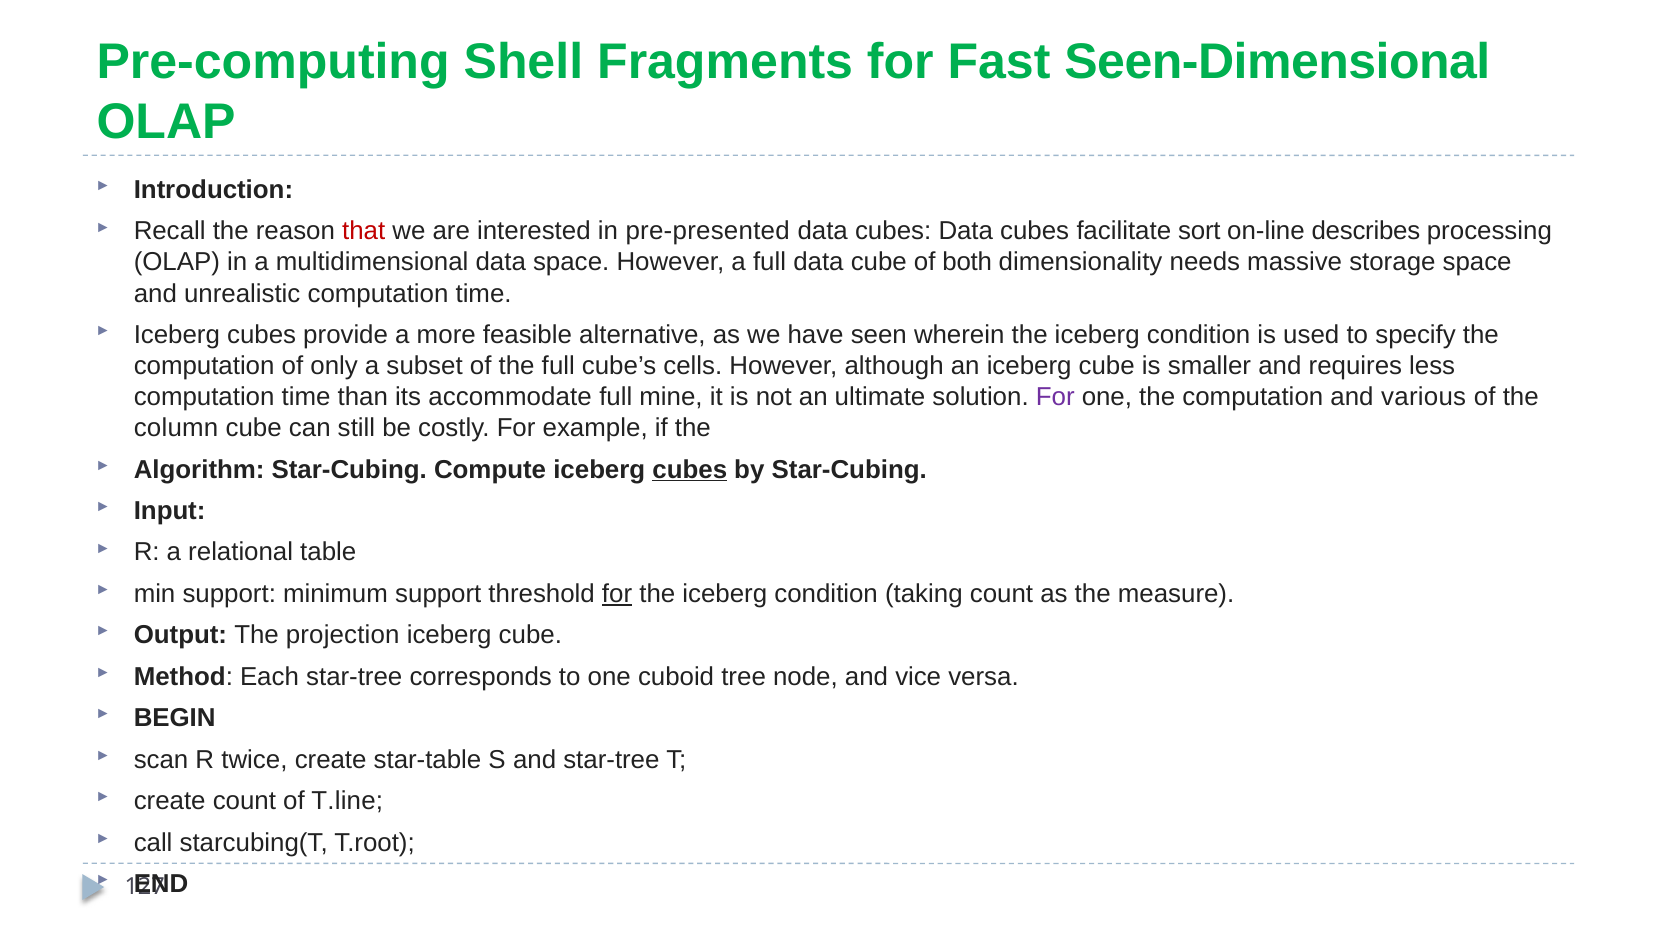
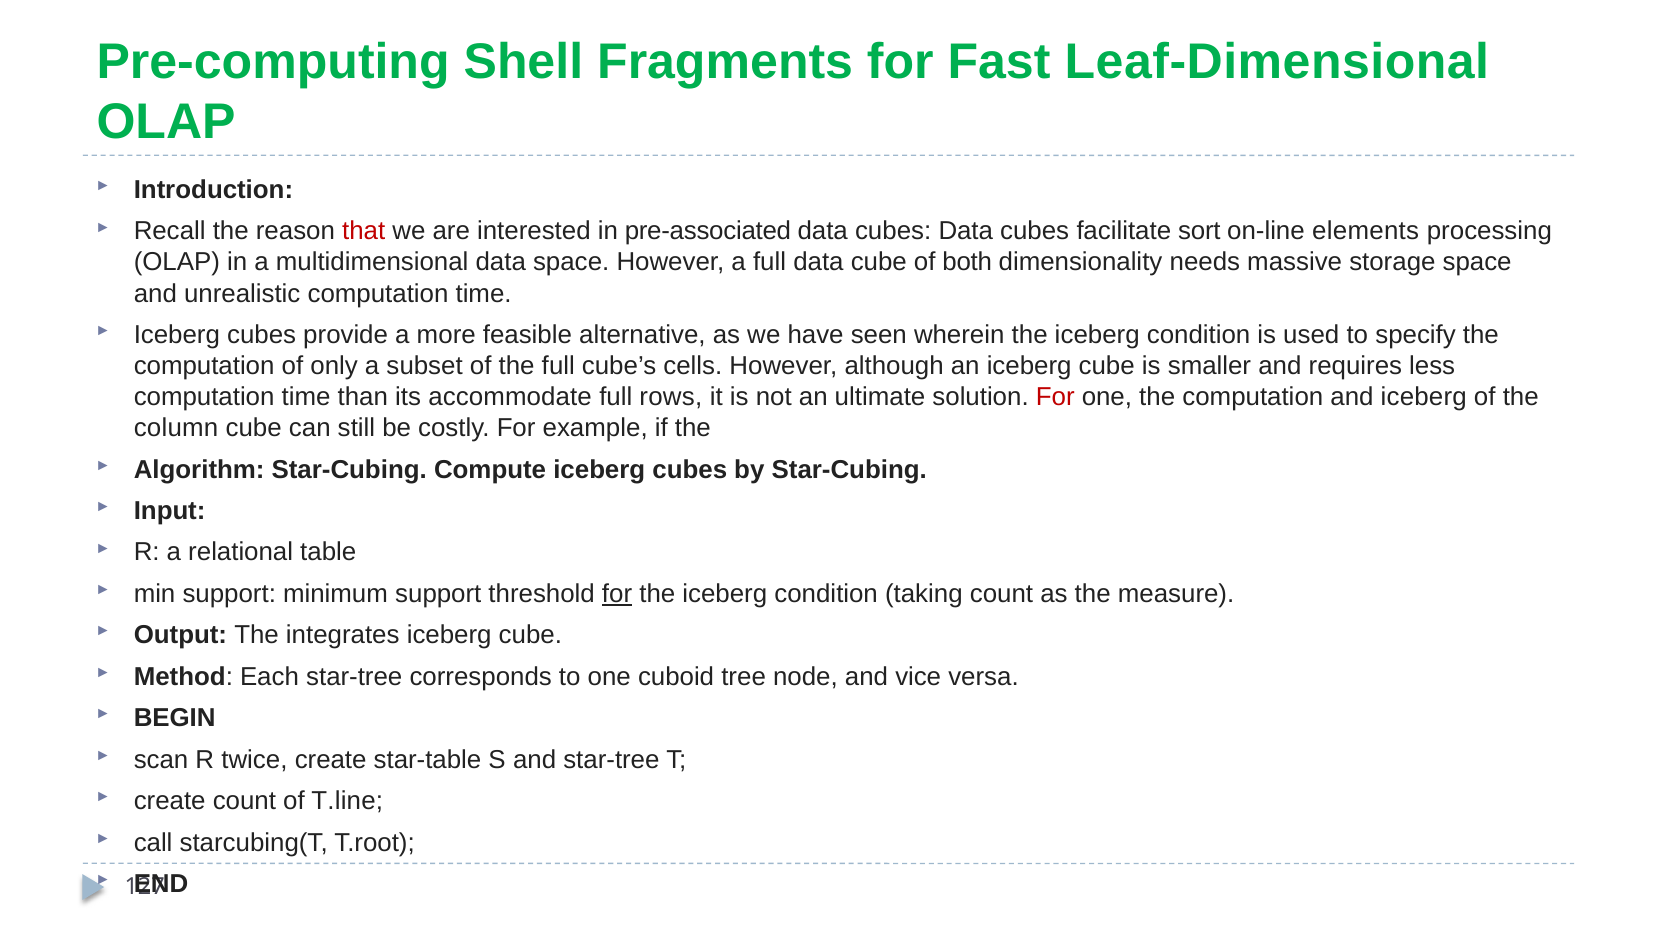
Seen-Dimensional: Seen-Dimensional -> Leaf-Dimensional
pre-presented: pre-presented -> pre-associated
describes: describes -> elements
mine: mine -> rows
For at (1055, 397) colour: purple -> red
and various: various -> iceberg
cubes at (690, 470) underline: present -> none
projection: projection -> integrates
